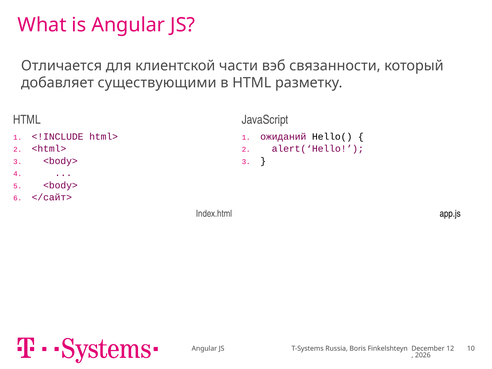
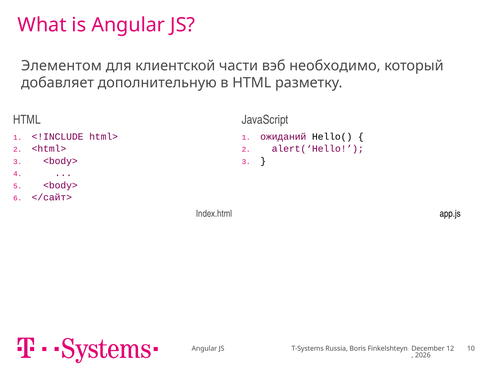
Отличается: Отличается -> Элементом
связанности: связанности -> необходимо
существующими: существующими -> дополнительную
